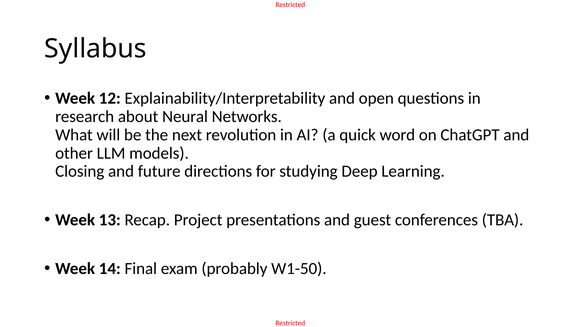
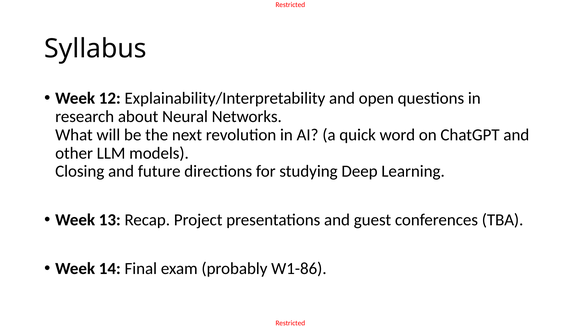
W1-50: W1-50 -> W1-86
